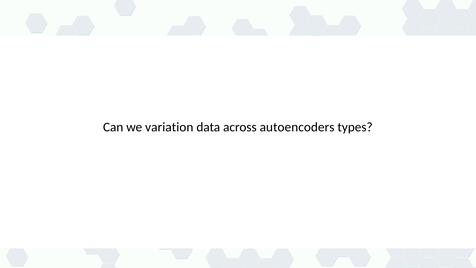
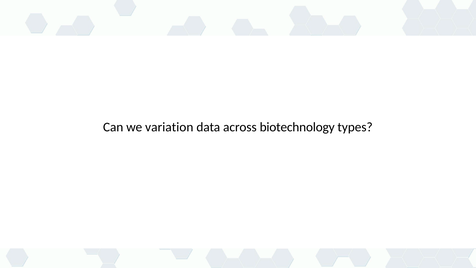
autoencoders: autoencoders -> biotechnology
